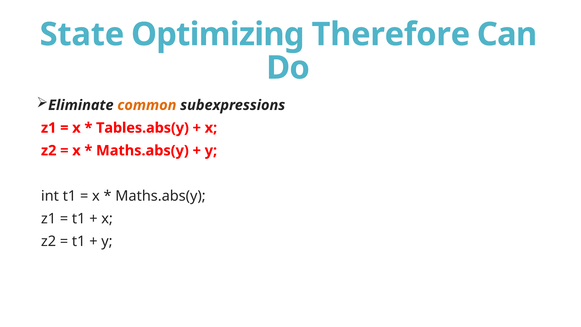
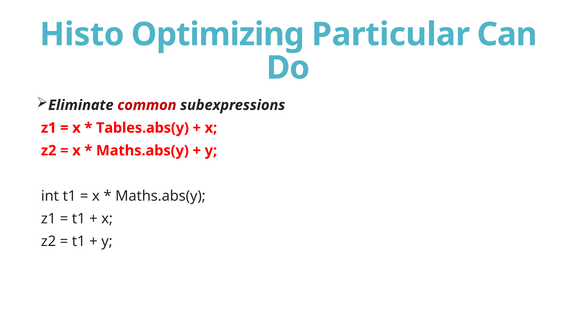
State: State -> Histo
Therefore: Therefore -> Particular
common colour: orange -> red
